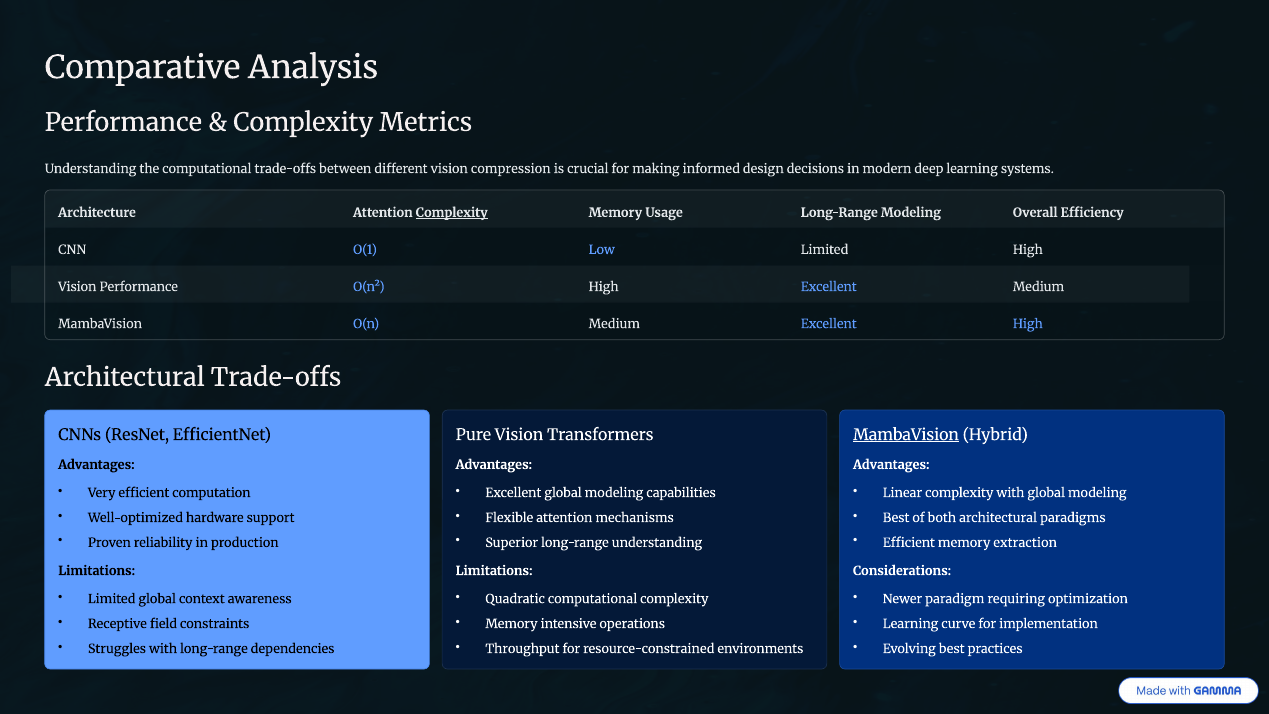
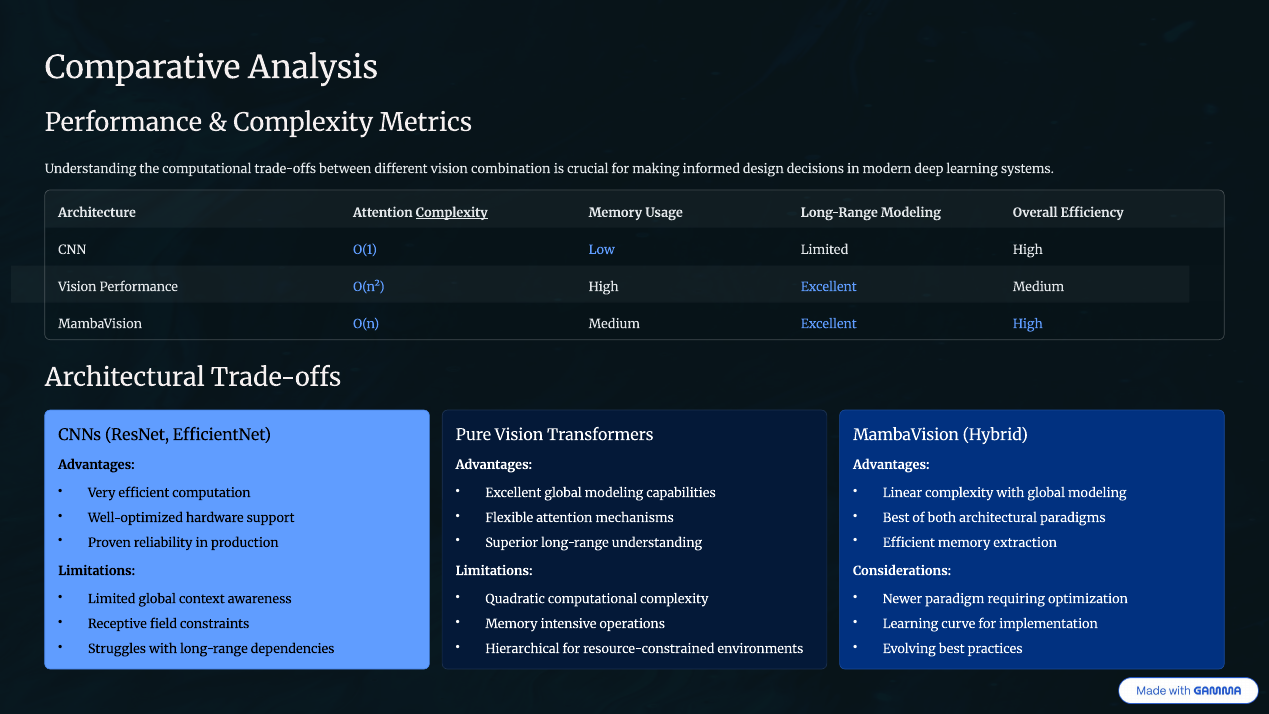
compression: compression -> combination
MambaVision at (906, 435) underline: present -> none
Throughput: Throughput -> Hierarchical
